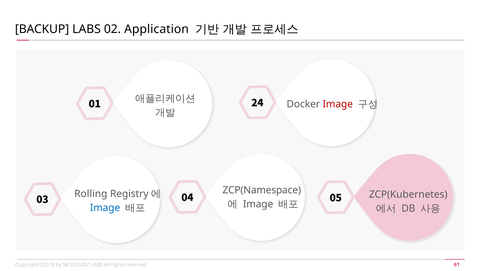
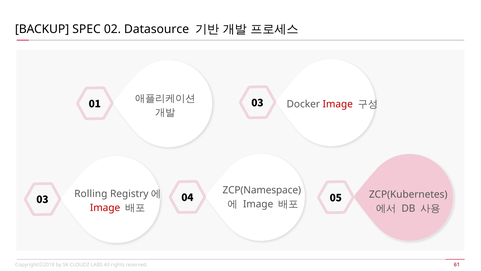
BACKUP LABS: LABS -> SPEC
Application: Application -> Datasource
01 24: 24 -> 03
Image at (105, 207) colour: blue -> red
